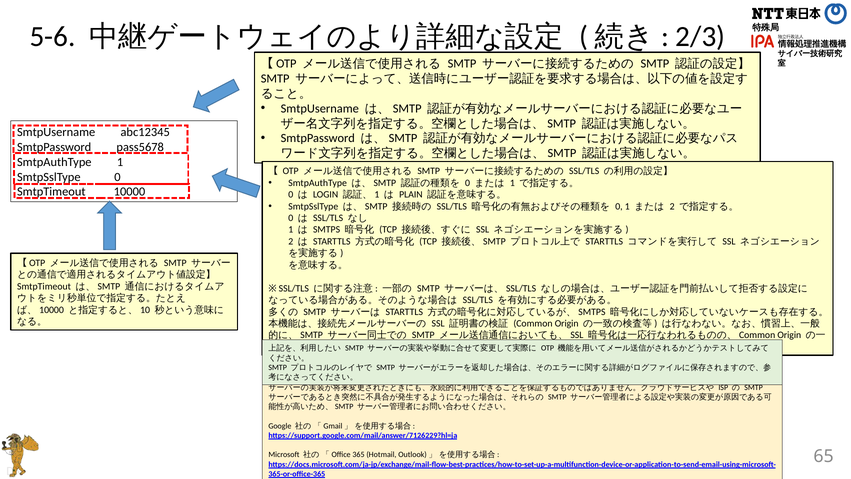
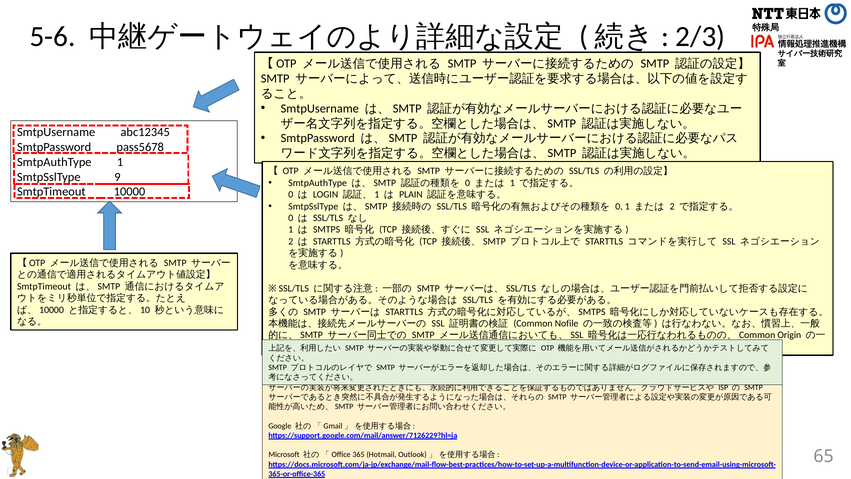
SmtpSslType 0: 0 -> 9
Common Origin: Origin -> Nofile
